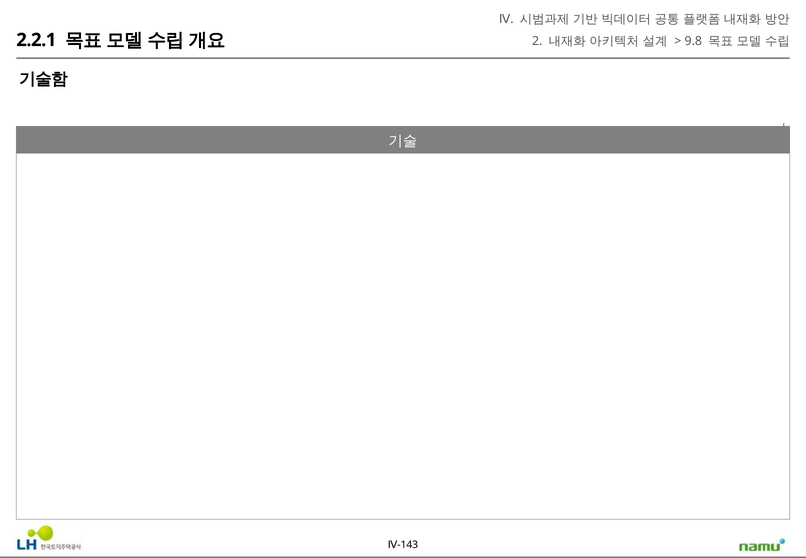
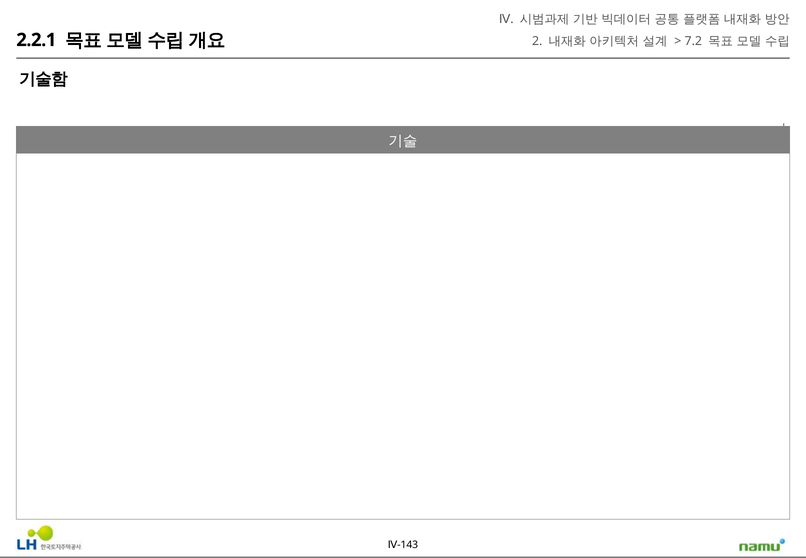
9.8: 9.8 -> 7.2
